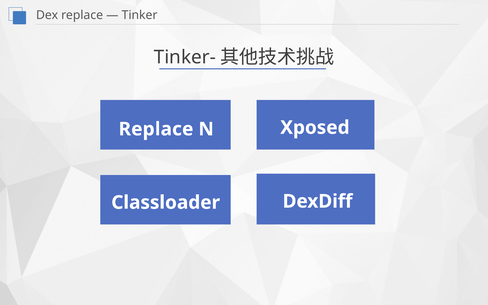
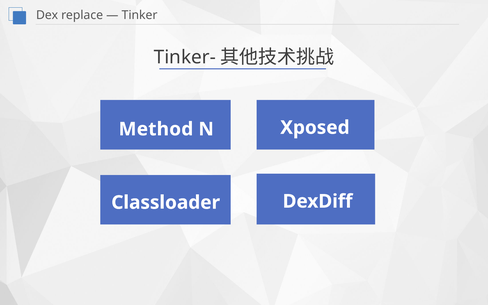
Replace at (156, 129): Replace -> Method
